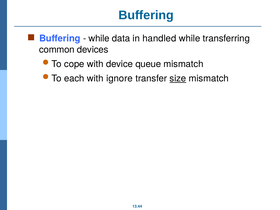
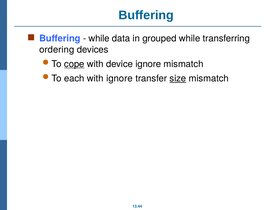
handled: handled -> grouped
common: common -> ordering
cope underline: none -> present
device queue: queue -> ignore
